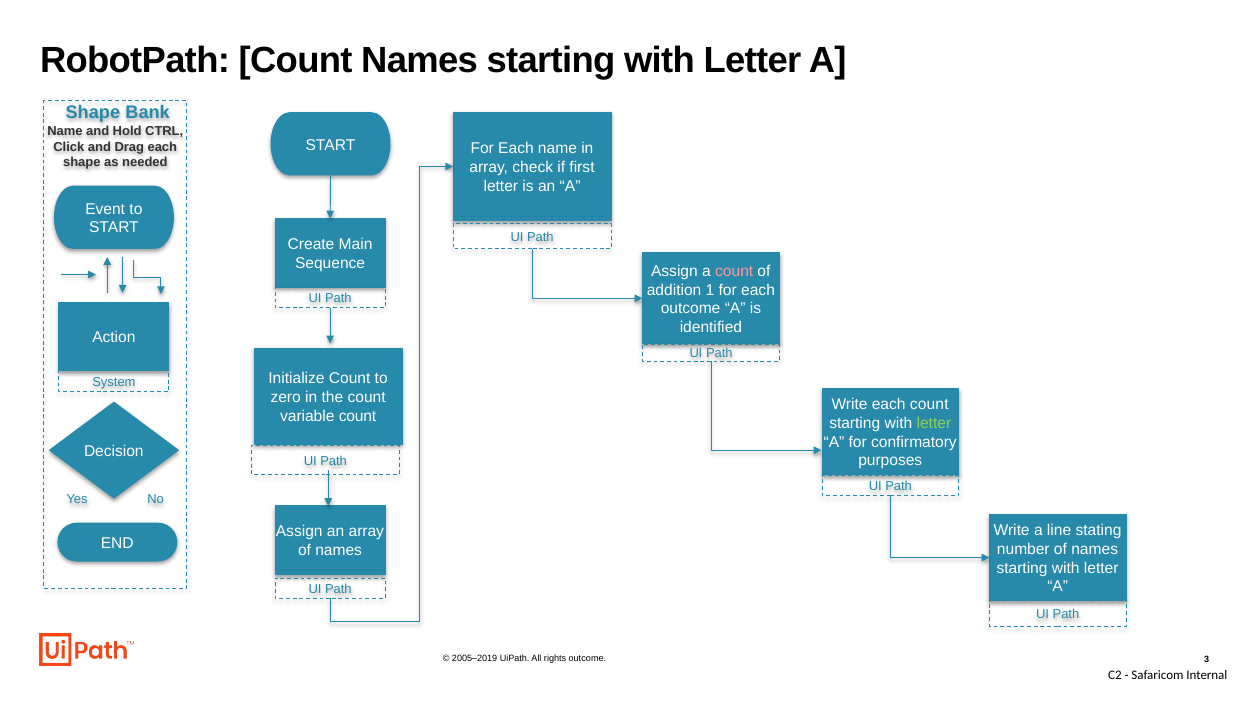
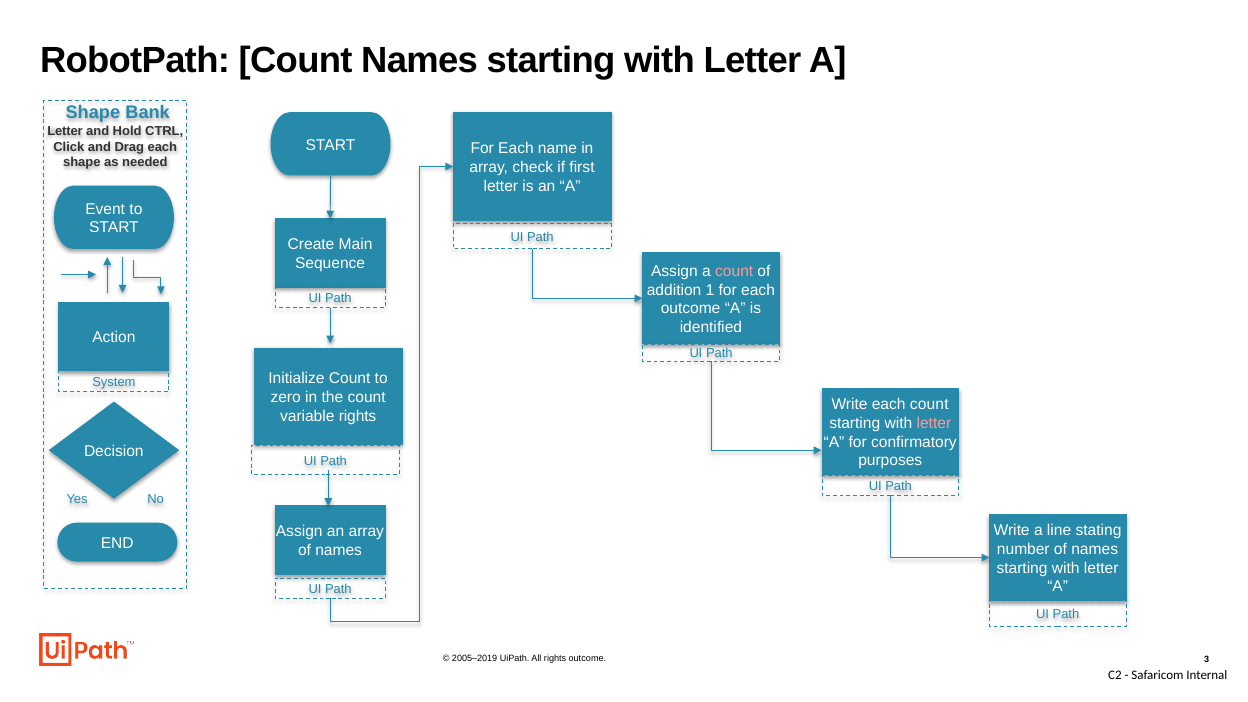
Name at (65, 131): Name -> Letter
variable count: count -> rights
letter at (934, 423) colour: light green -> pink
